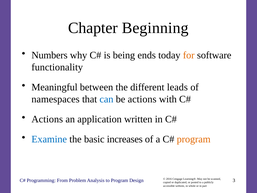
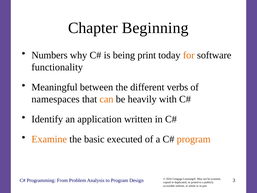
ends: ends -> print
leads: leads -> verbs
can colour: blue -> orange
be actions: actions -> heavily
Actions at (47, 119): Actions -> Identify
Examine colour: blue -> orange
increases: increases -> executed
